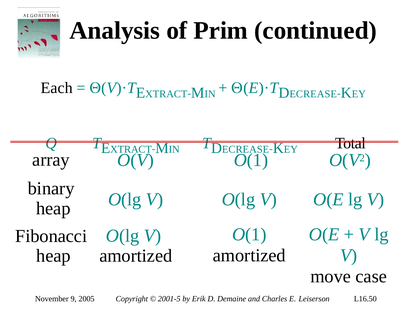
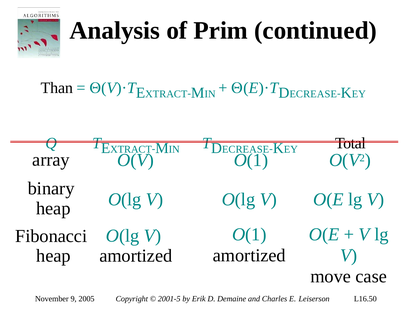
Each: Each -> Than
